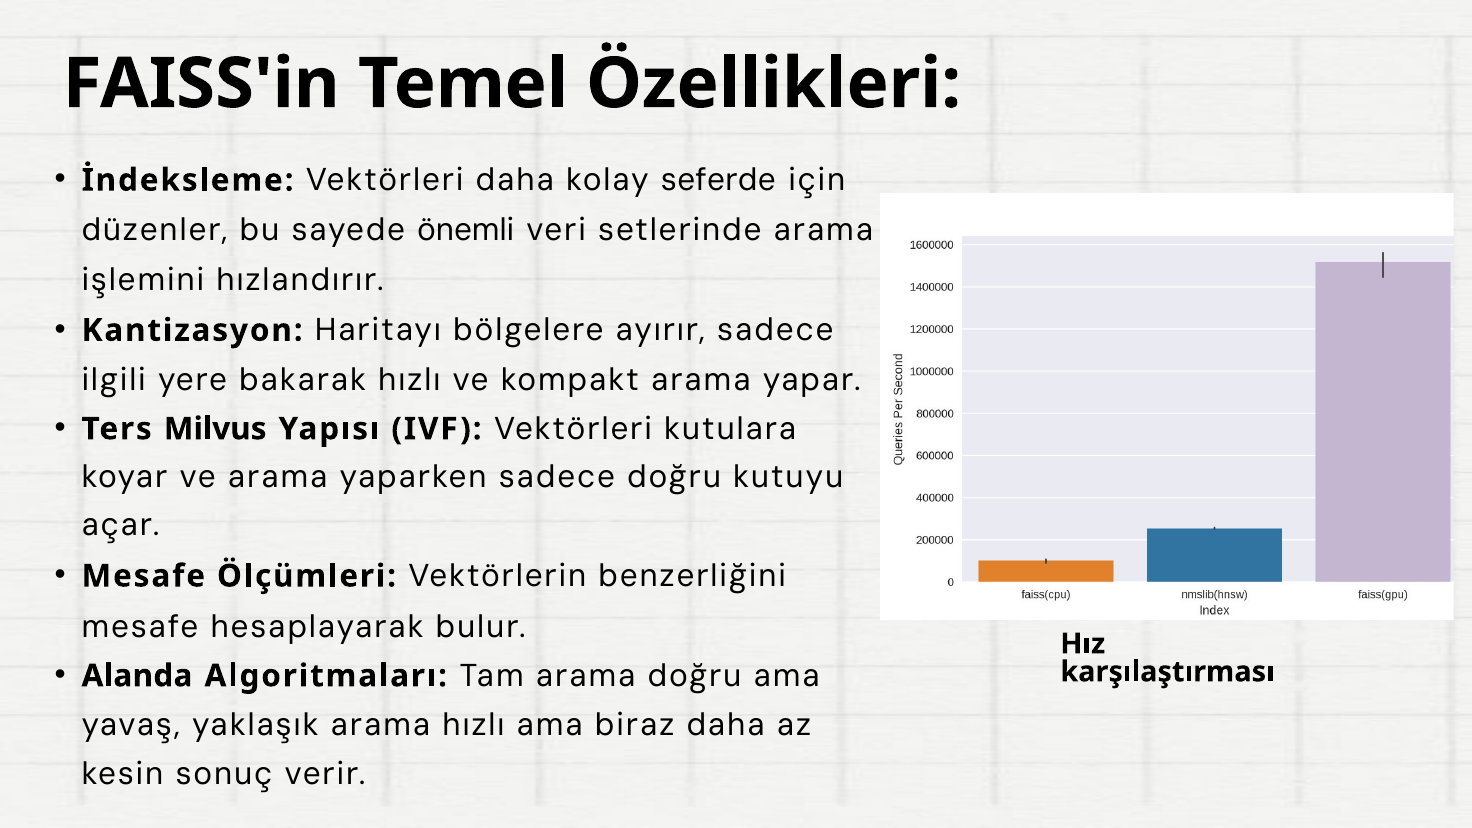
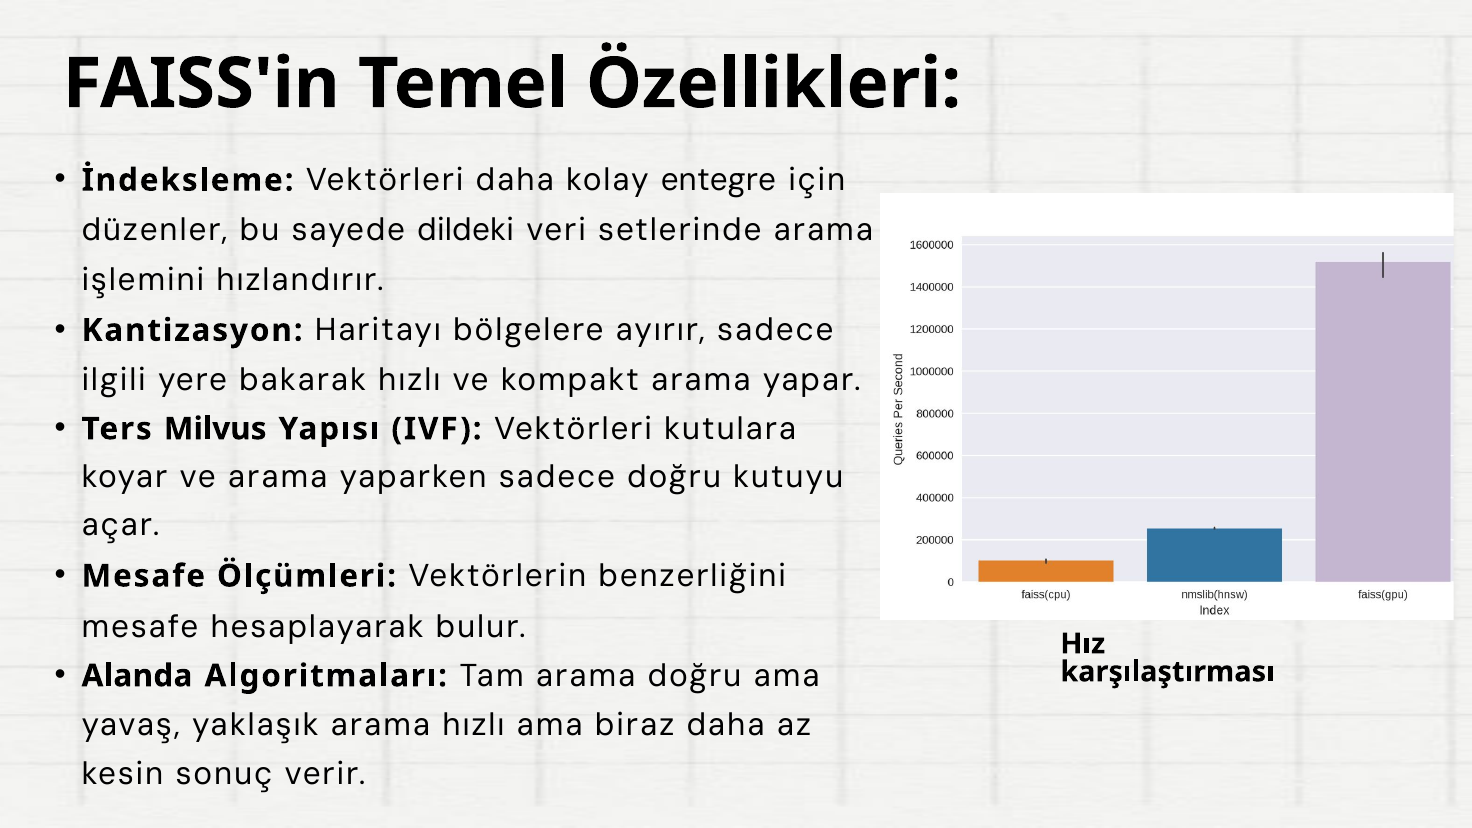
seferde: seferde -> entegre
önemli: önemli -> dildeki
